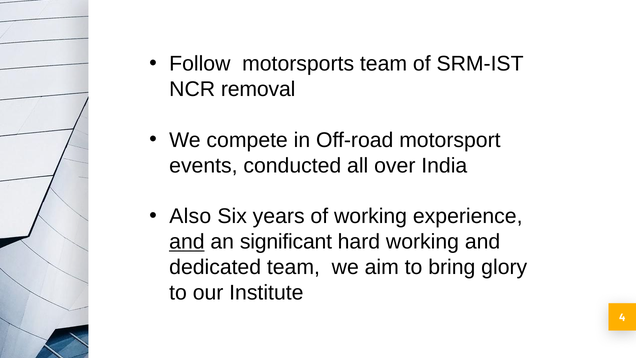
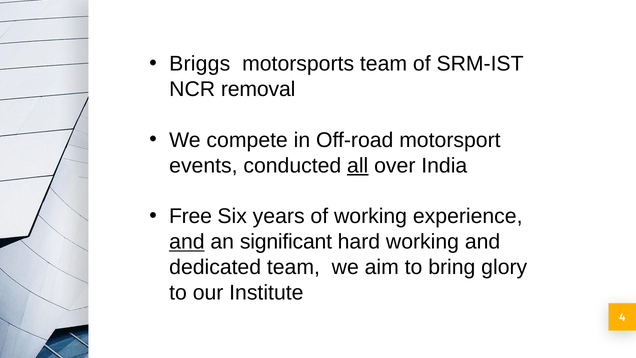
Follow: Follow -> Briggs
all underline: none -> present
Also: Also -> Free
